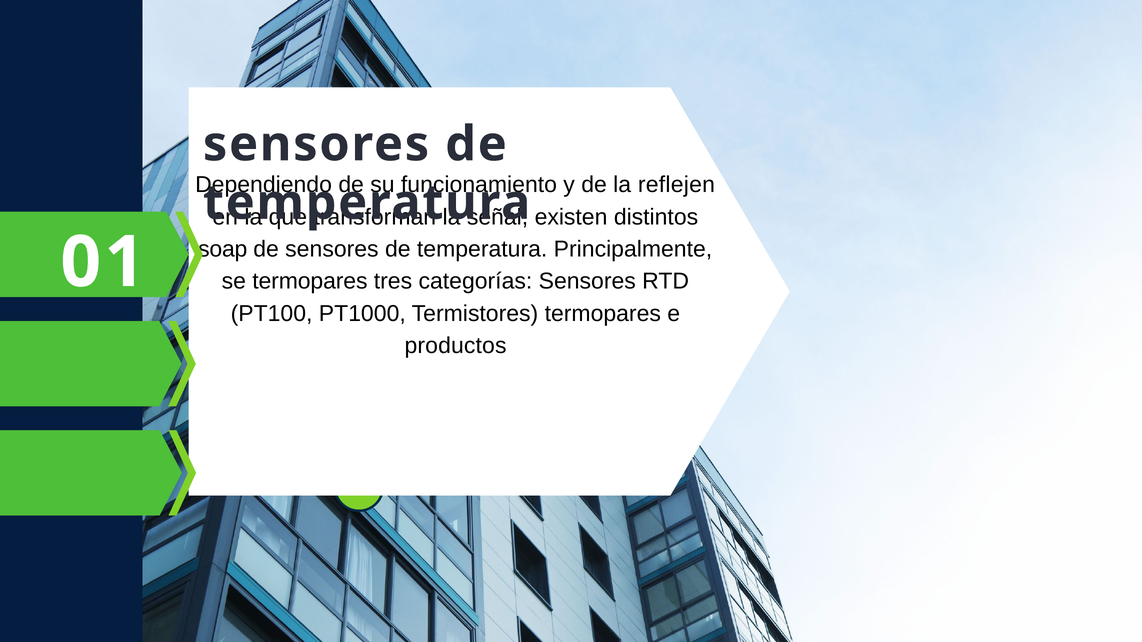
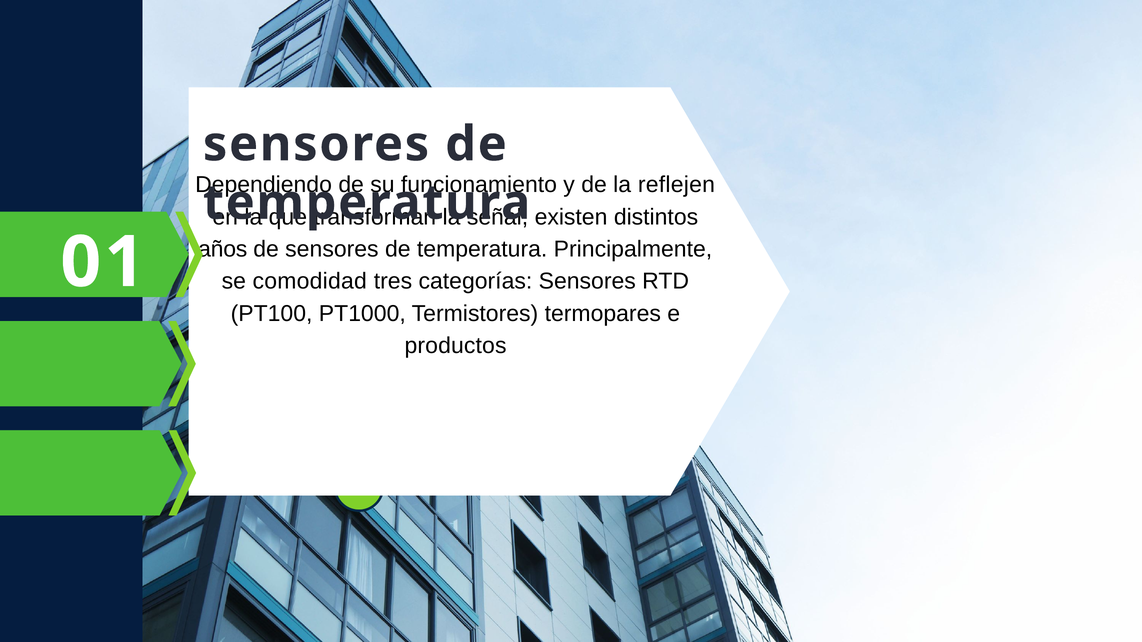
soap: soap -> años
se termopares: termopares -> comodidad
